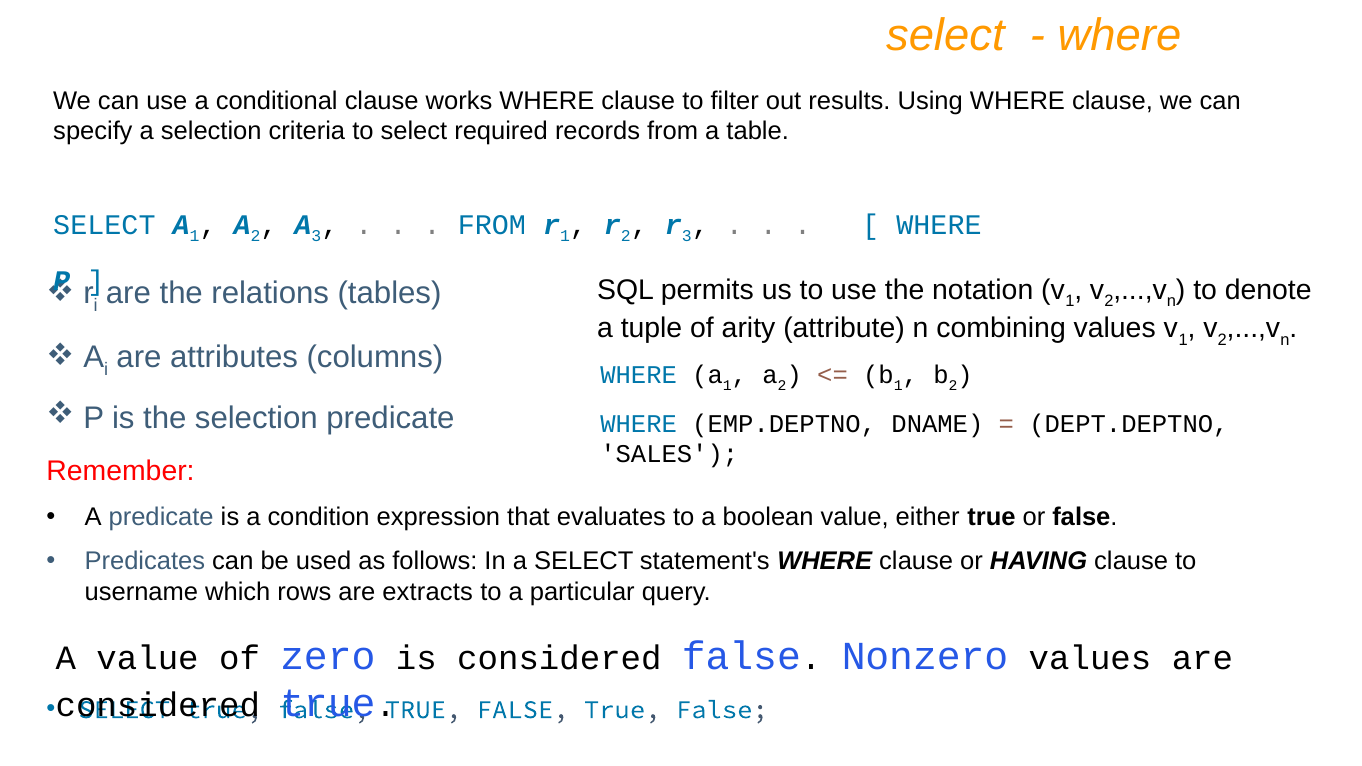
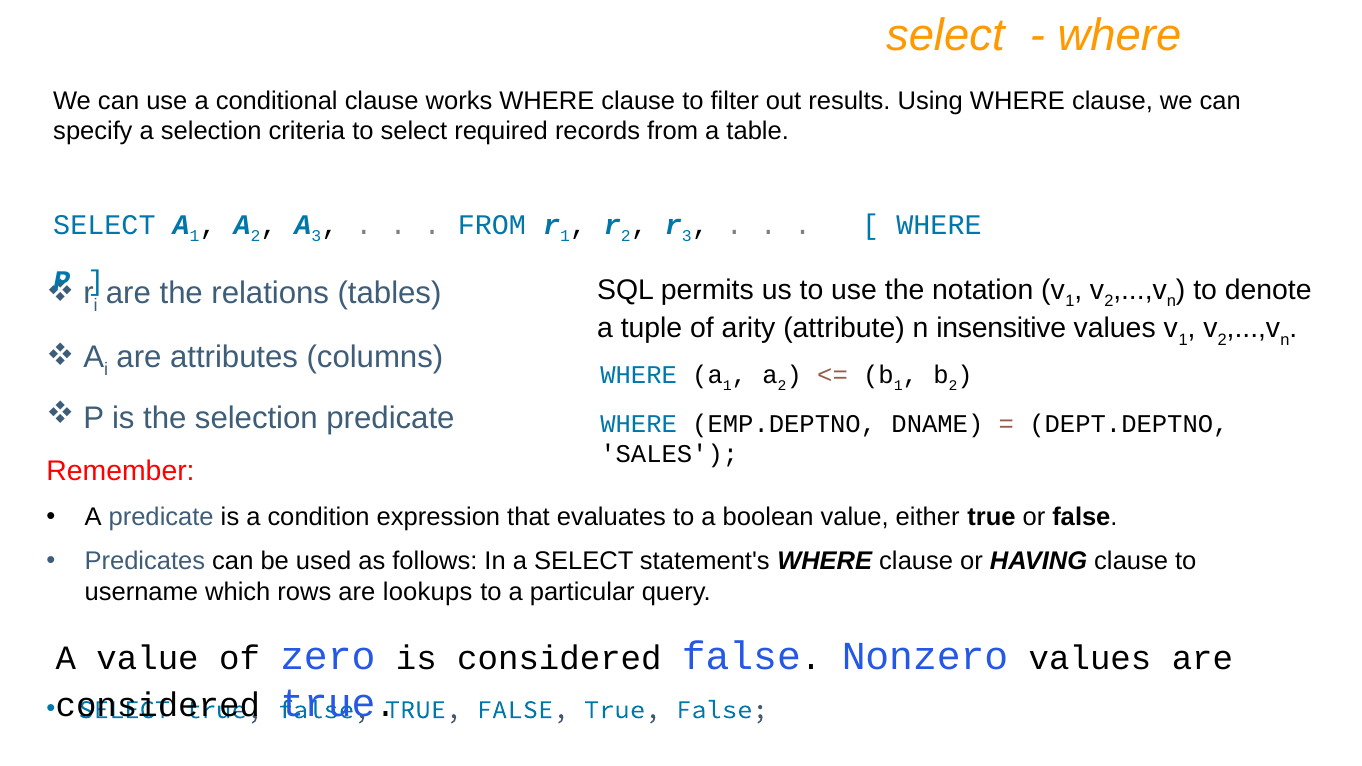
combining: combining -> insensitive
extracts: extracts -> lookups
